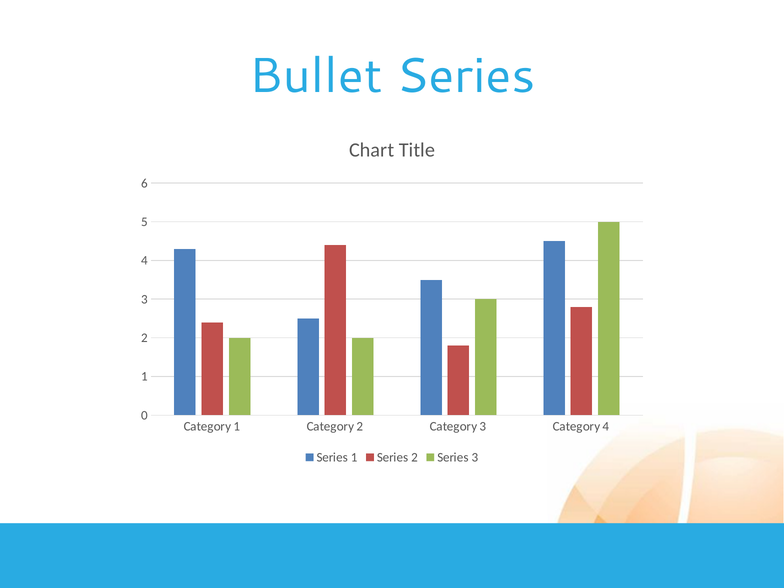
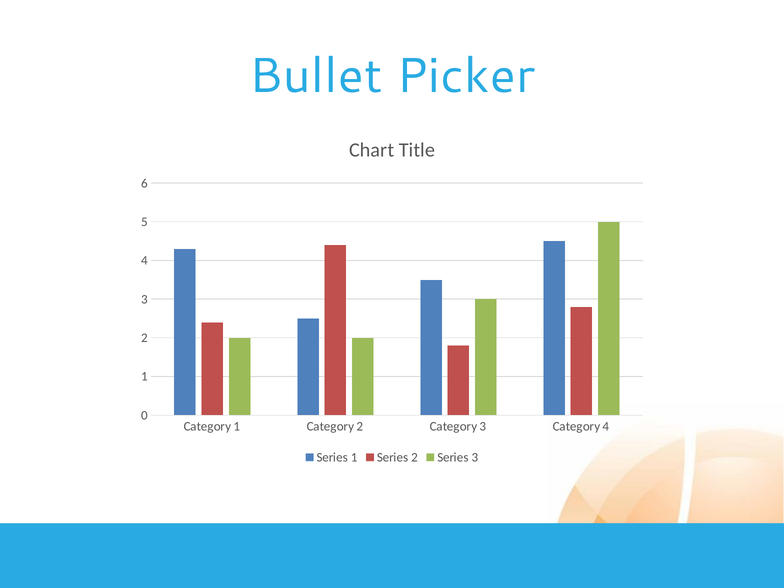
Bullet Series: Series -> Picker
